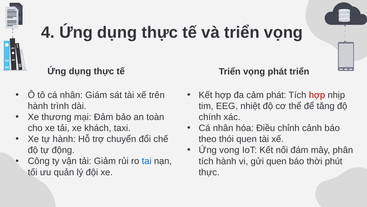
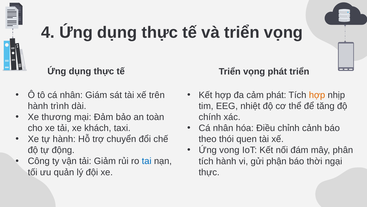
hợp at (317, 95) colour: red -> orange
gửi quen: quen -> phận
phút: phút -> ngại
